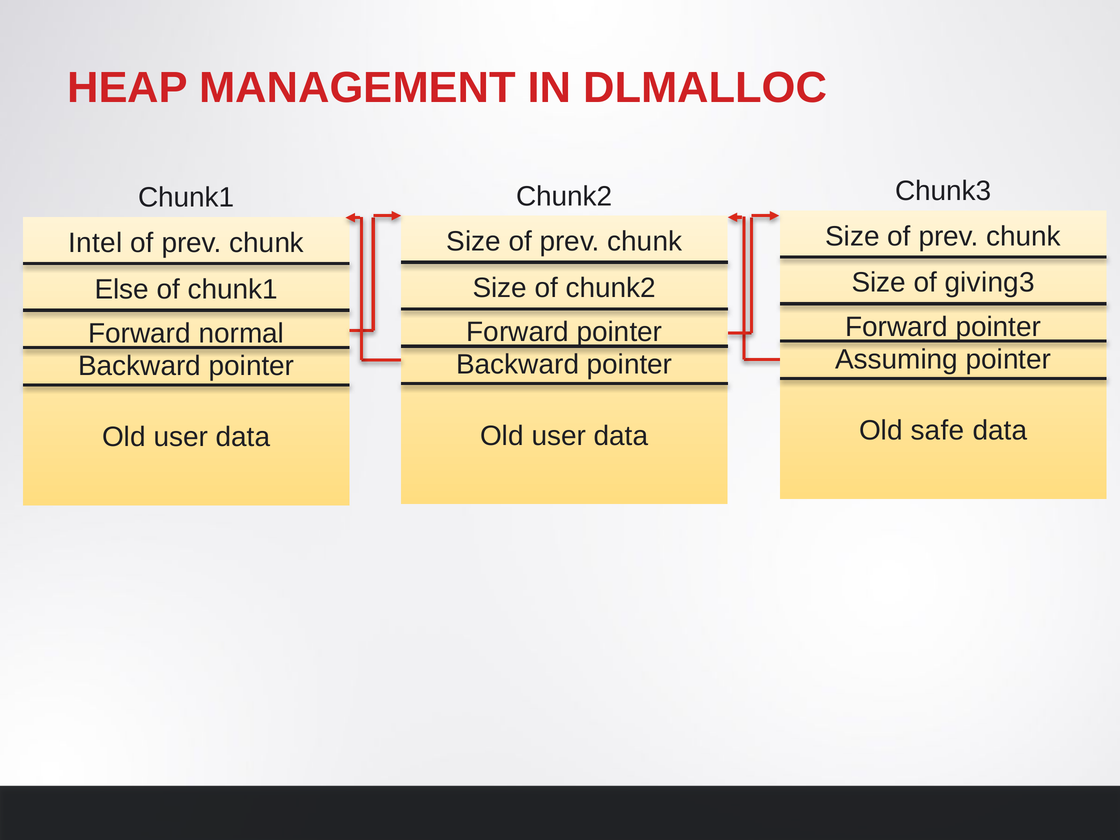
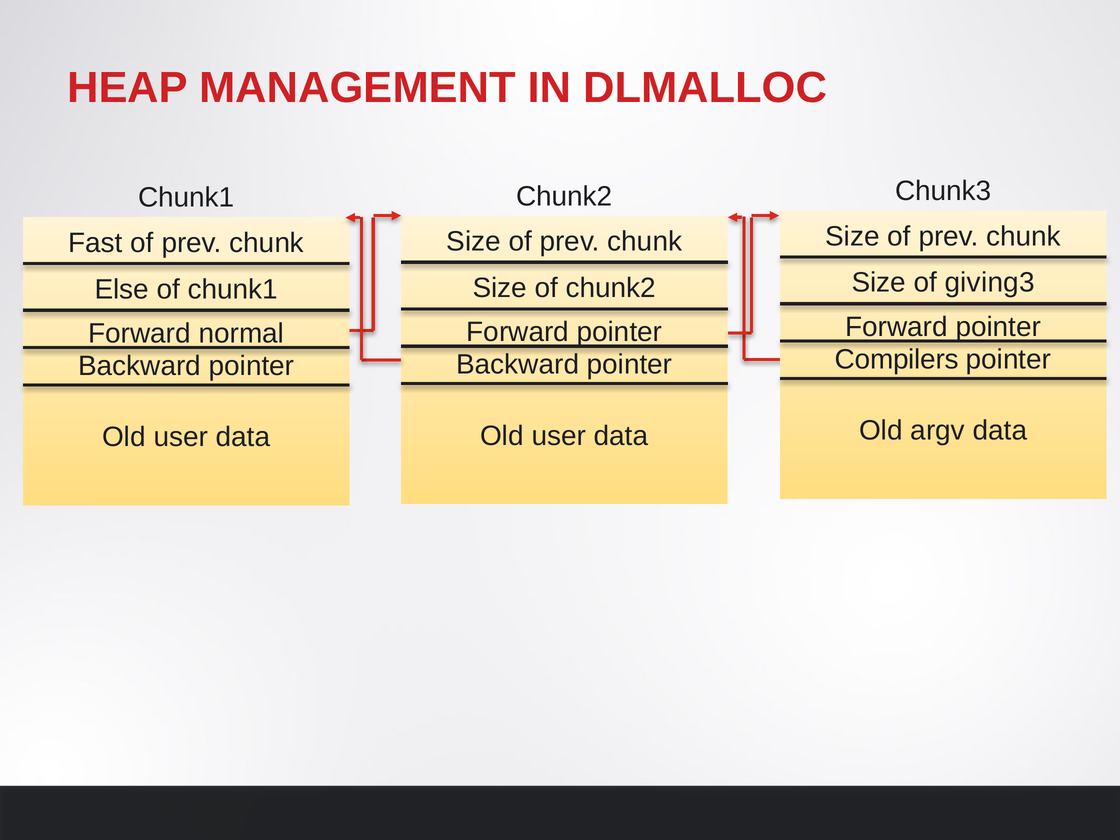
Intel: Intel -> Fast
Assuming: Assuming -> Compilers
safe: safe -> argv
